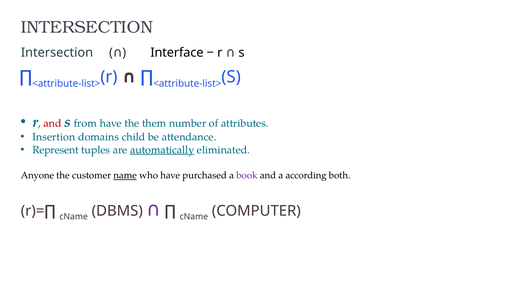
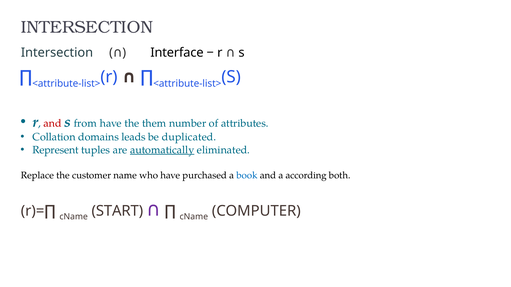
Insertion: Insertion -> Collation
child: child -> leads
attendance: attendance -> duplicated
Anyone: Anyone -> Replace
name underline: present -> none
book colour: purple -> blue
DBMS: DBMS -> START
